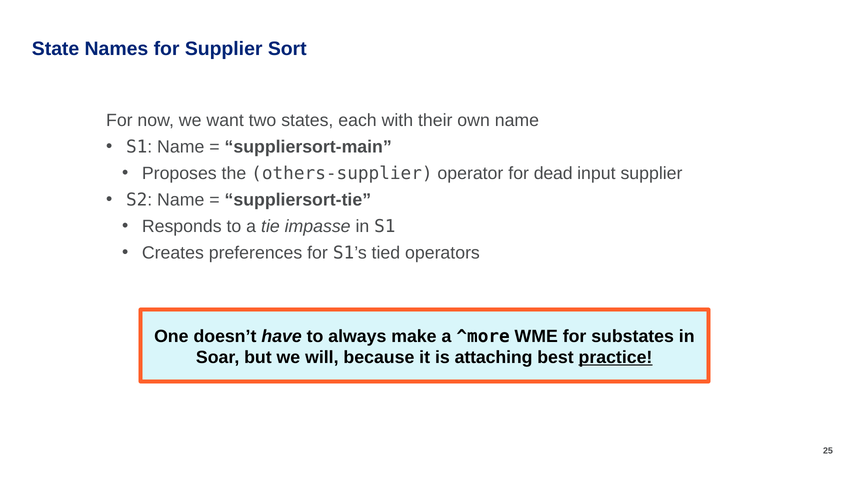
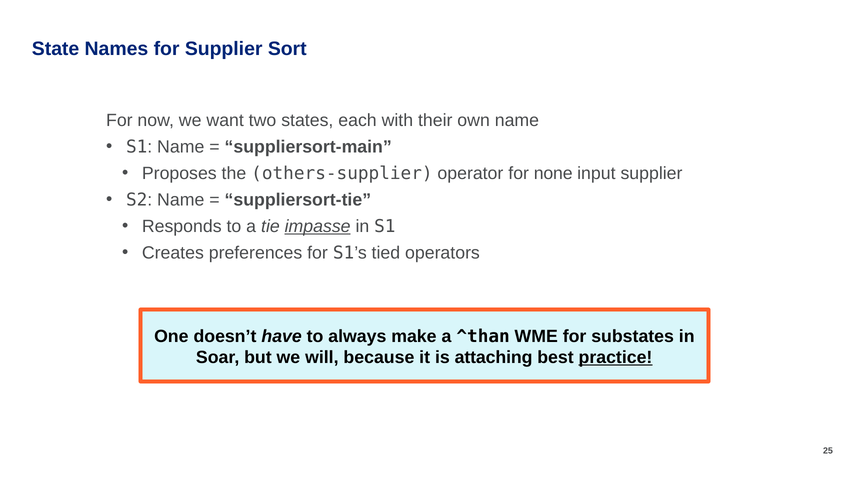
dead: dead -> none
impasse underline: none -> present
^more: ^more -> ^than
